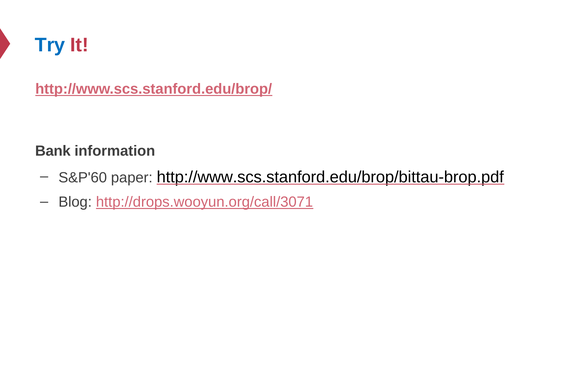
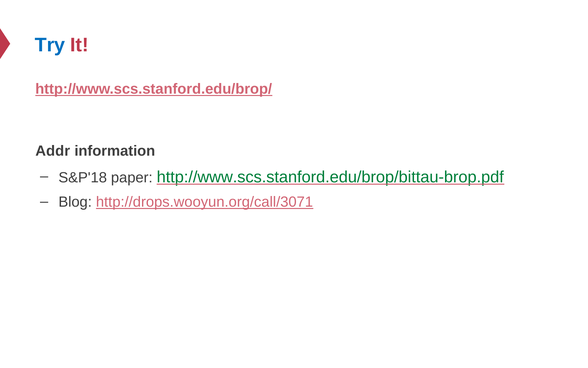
Bank: Bank -> Addr
S&P'60: S&P'60 -> S&P'18
http://www.scs.stanford.edu/brop/bittau-brop.pdf colour: black -> green
